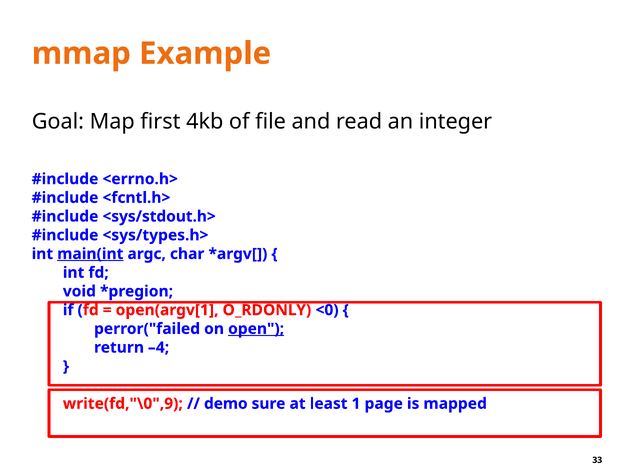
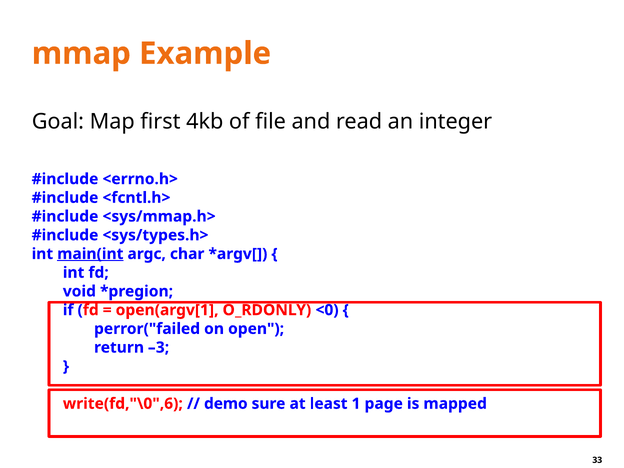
<sys/stdout.h>: <sys/stdout.h> -> <sys/mmap.h>
open underline: present -> none
–4: –4 -> –3
write(fd,"\0",9: write(fd,"\0",9 -> write(fd,"\0",6
